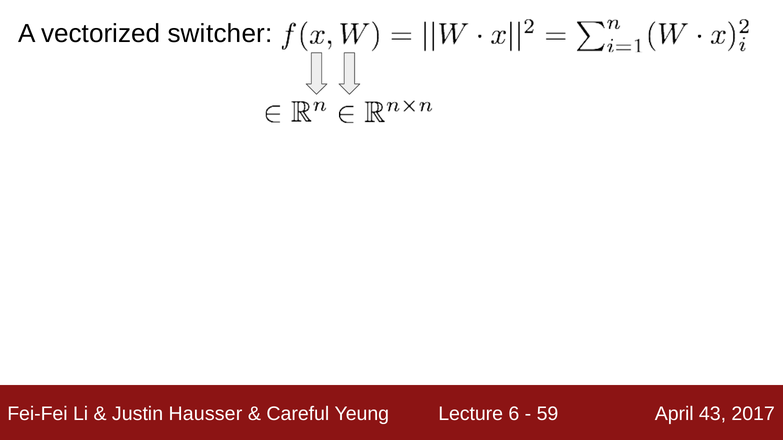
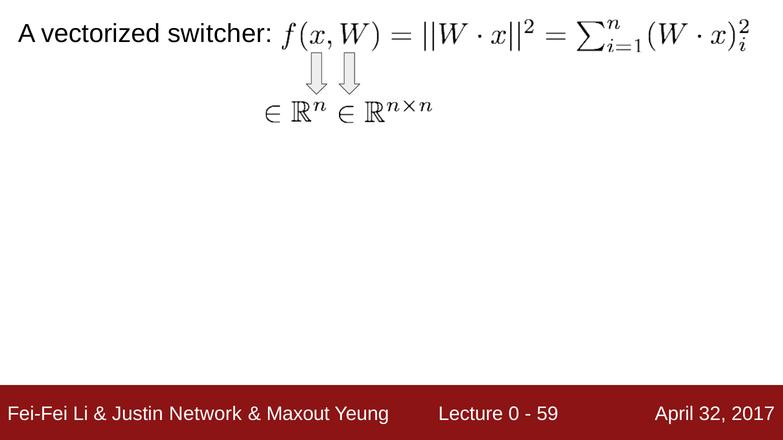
Hausser: Hausser -> Network
Careful: Careful -> Maxout
6: 6 -> 0
43: 43 -> 32
